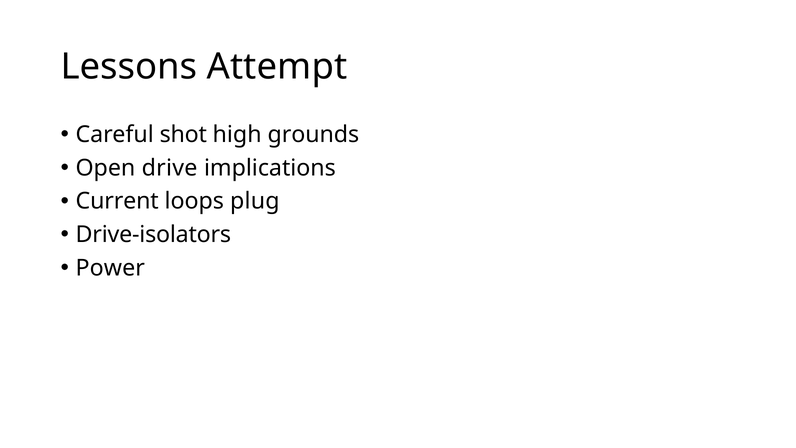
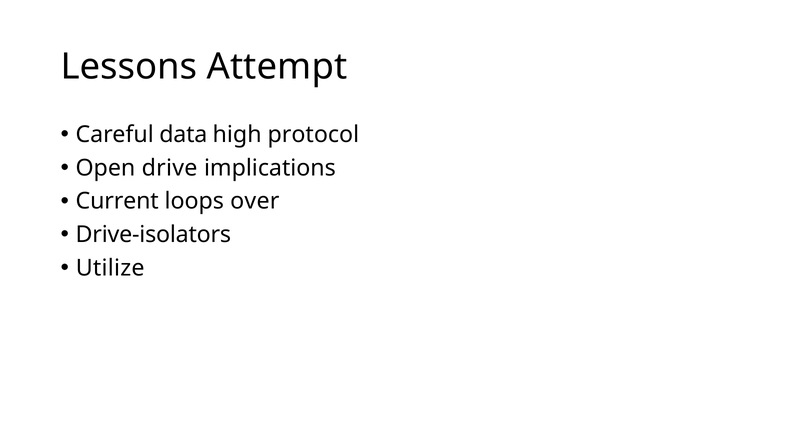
shot: shot -> data
grounds: grounds -> protocol
plug: plug -> over
Power: Power -> Utilize
